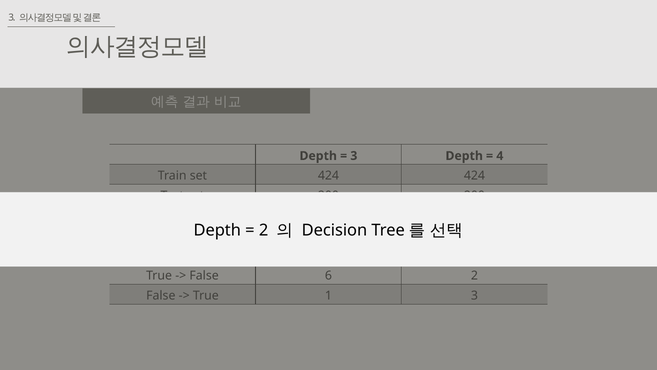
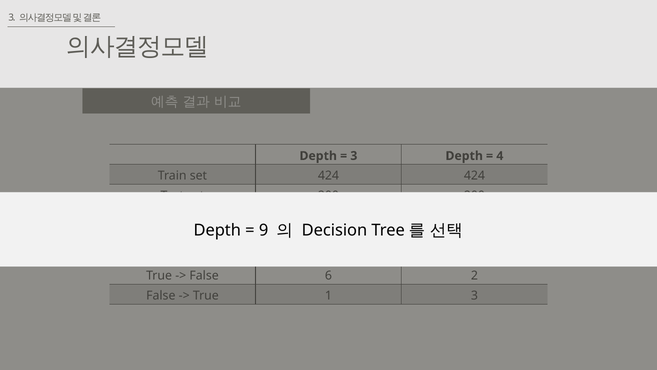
2 at (264, 230): 2 -> 9
